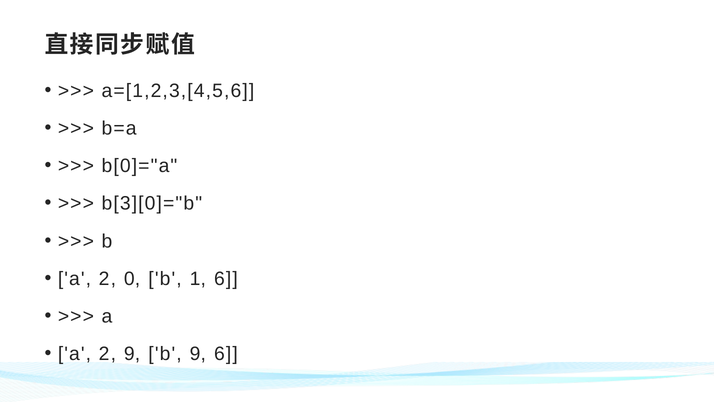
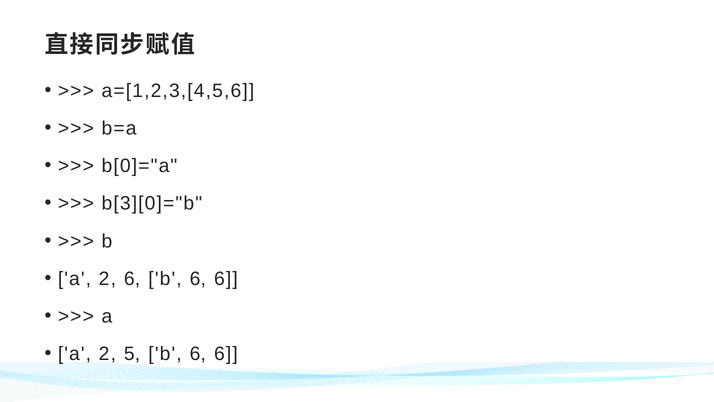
2 0: 0 -> 6
1 at (198, 279): 1 -> 6
2 9: 9 -> 5
9 at (198, 354): 9 -> 6
